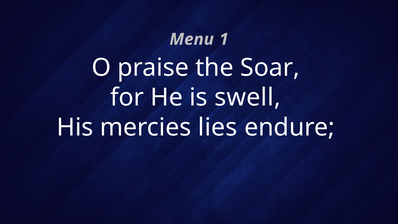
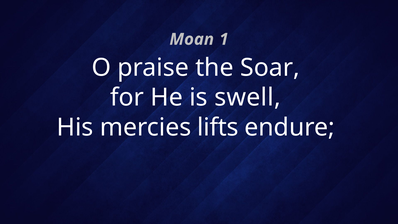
Menu: Menu -> Moan
lies: lies -> lifts
